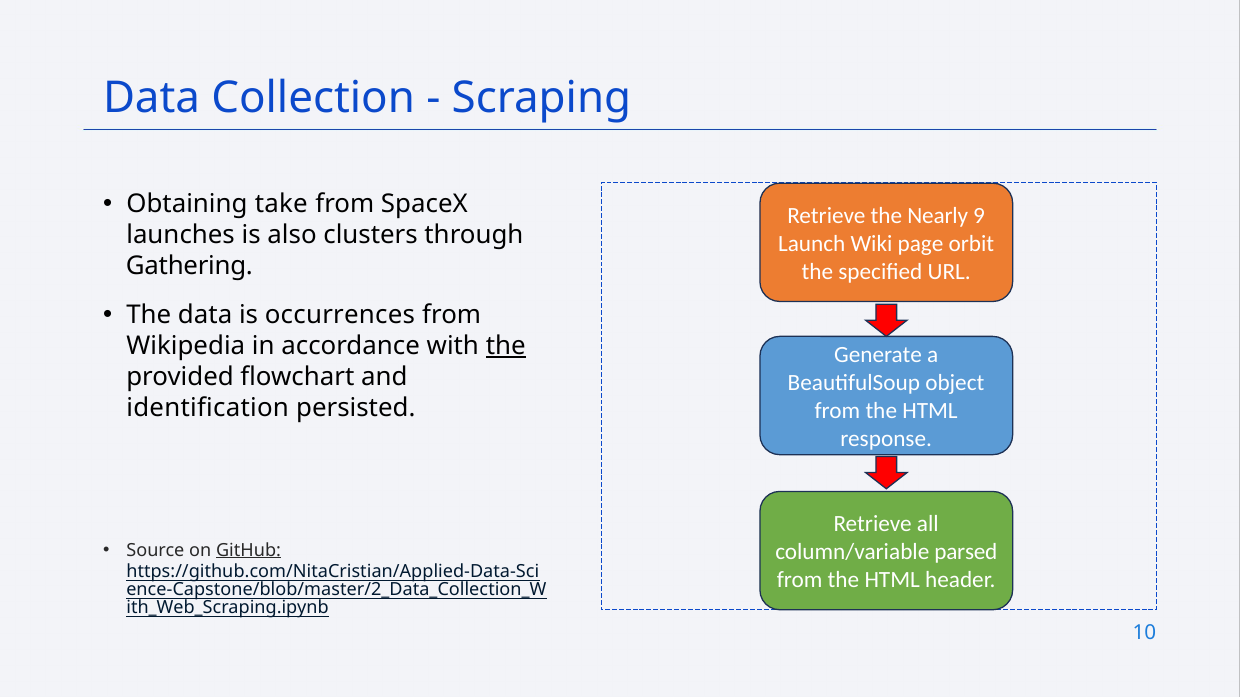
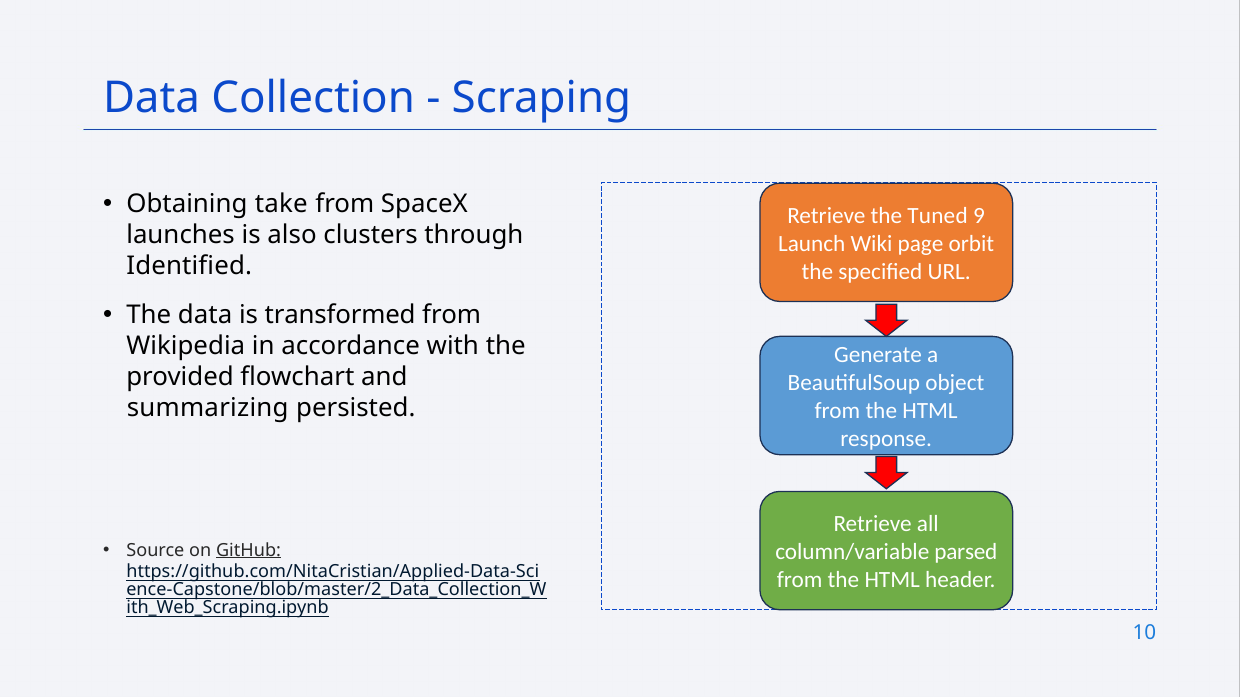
Nearly: Nearly -> Tuned
Gathering: Gathering -> Identified
occurrences: occurrences -> transformed
the at (506, 346) underline: present -> none
identification: identification -> summarizing
